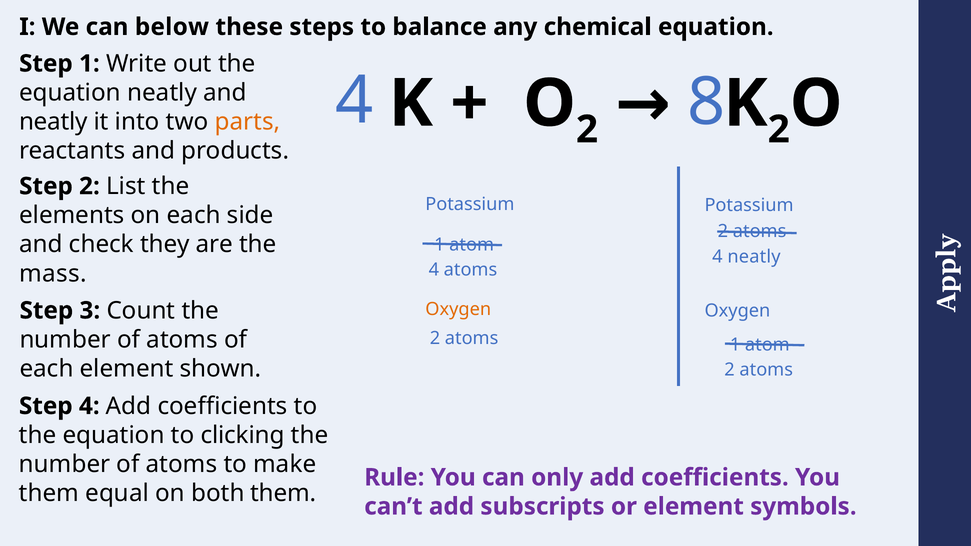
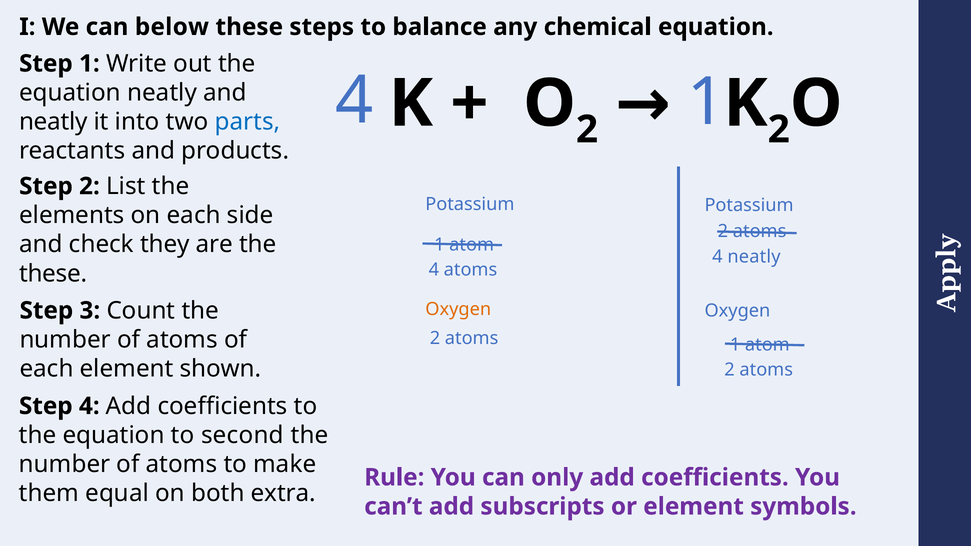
4 8: 8 -> 1
parts colour: orange -> blue
mass at (53, 274): mass -> these
clicking: clicking -> second
both them: them -> extra
